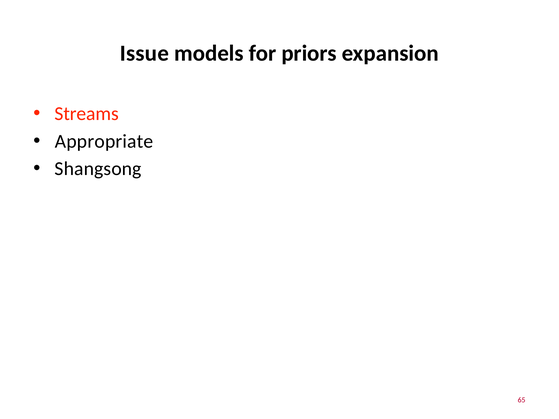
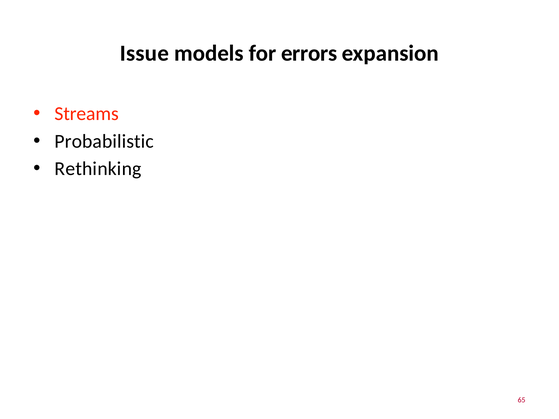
priors: priors -> errors
Appropriate: Appropriate -> Probabilistic
Shangsong: Shangsong -> Rethinking
